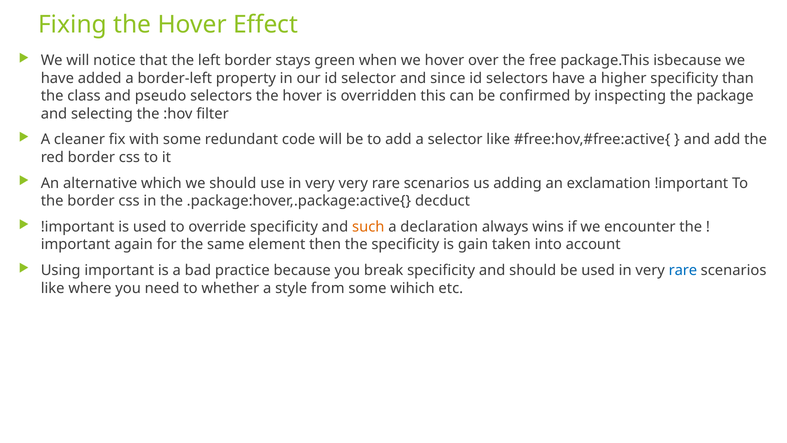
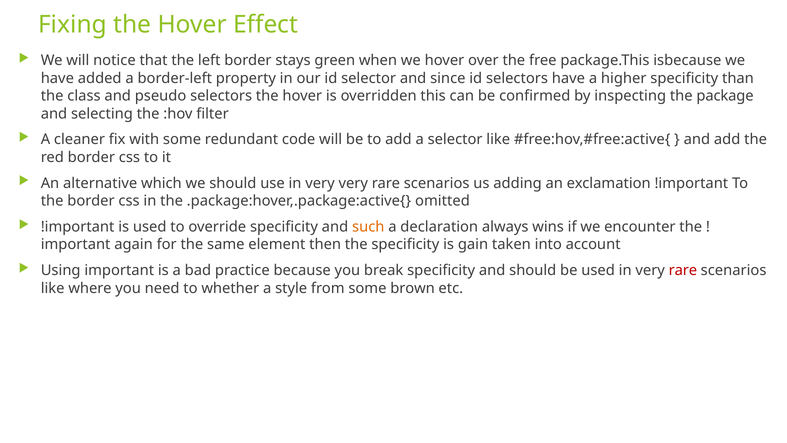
decduct: decduct -> omitted
rare at (683, 270) colour: blue -> red
wihich: wihich -> brown
